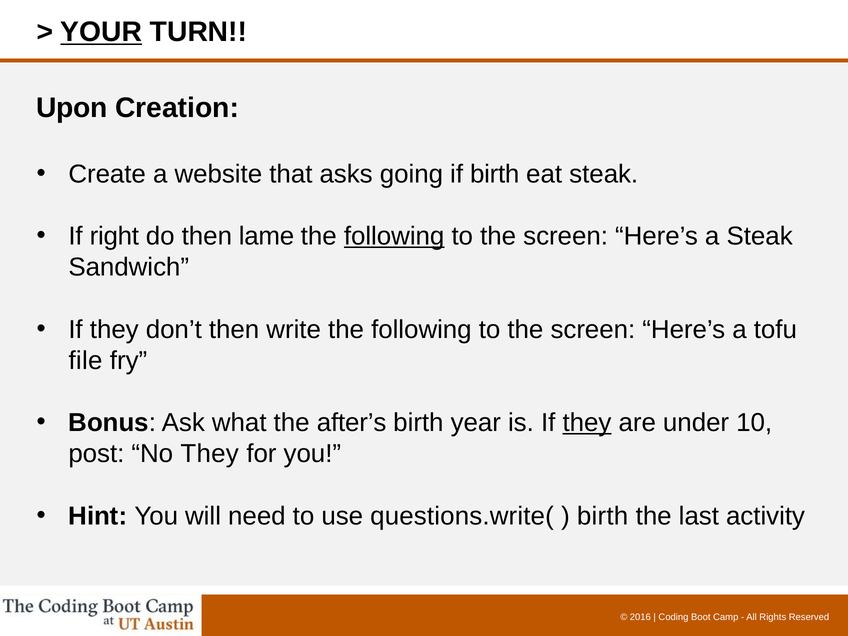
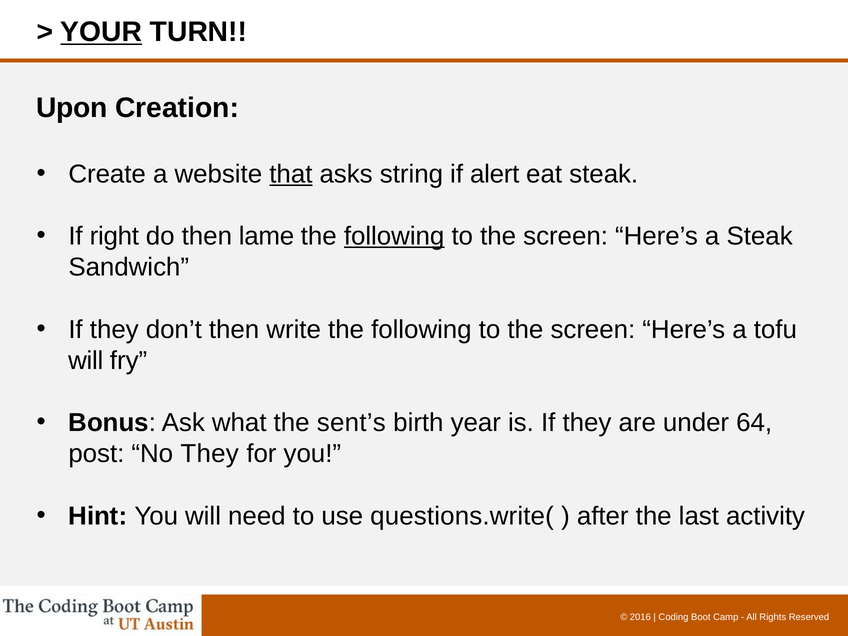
that underline: none -> present
going: going -> string
if birth: birth -> alert
file at (85, 361): file -> will
after’s: after’s -> sent’s
they at (587, 423) underline: present -> none
10: 10 -> 64
birth at (603, 516): birth -> after
